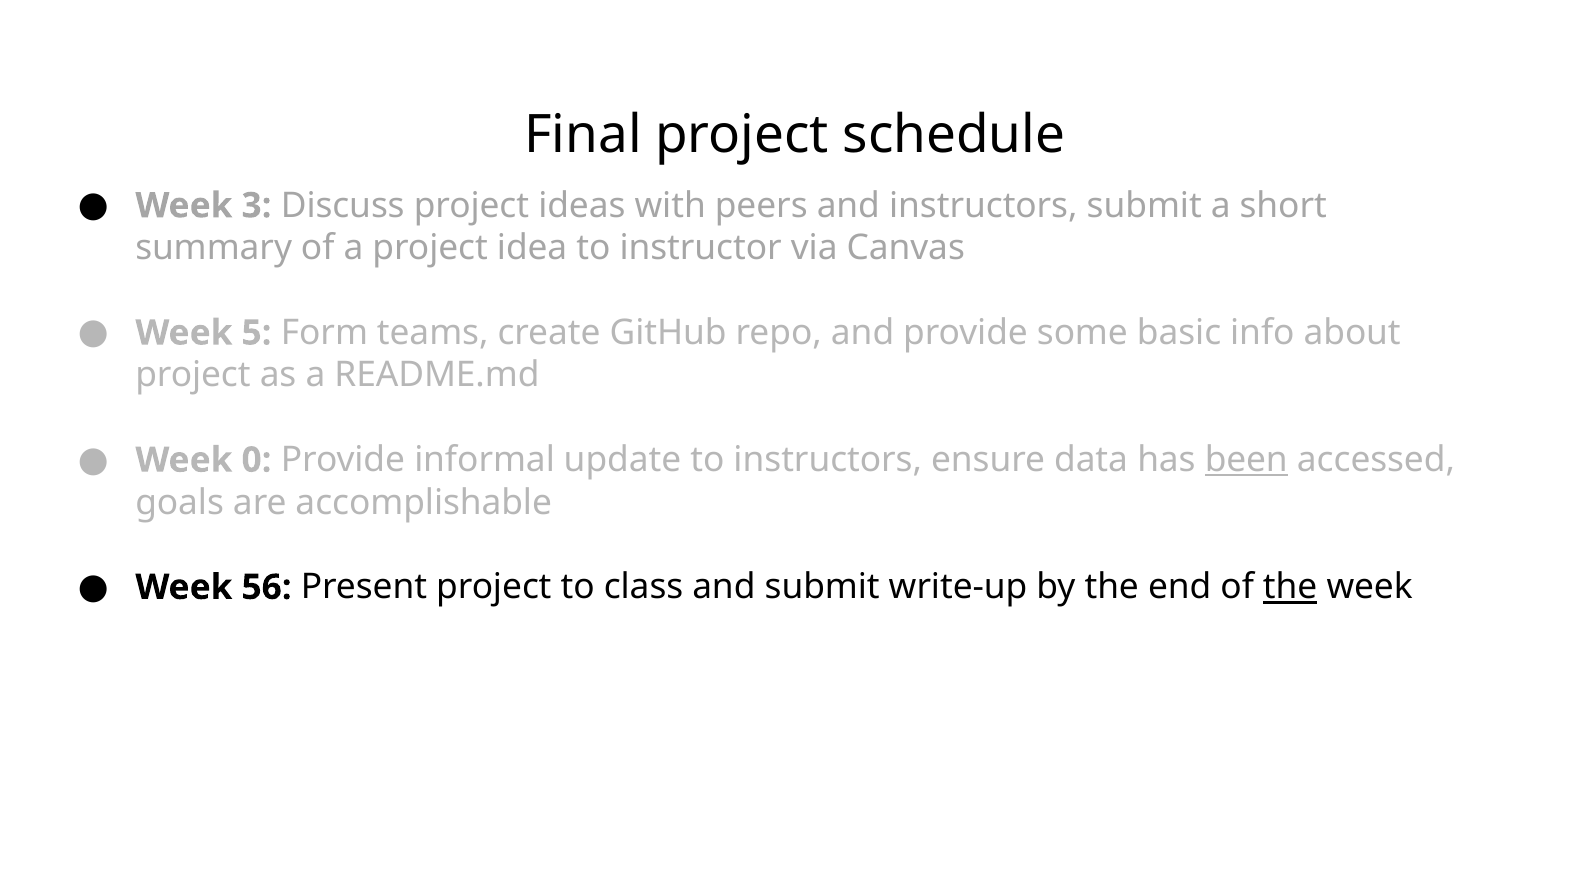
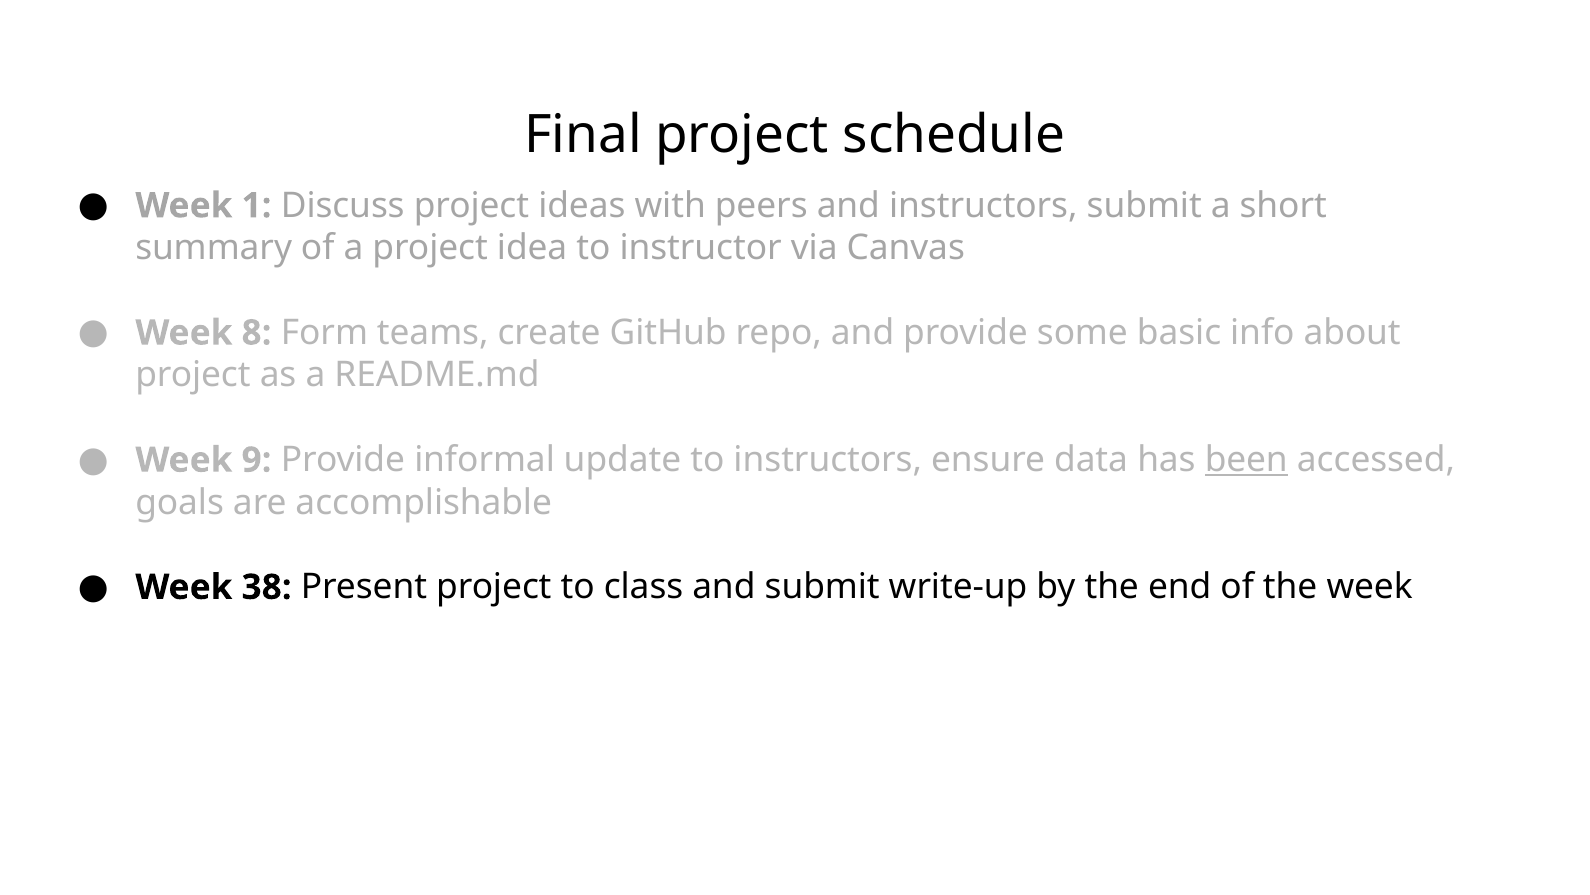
3: 3 -> 1
5: 5 -> 8
0: 0 -> 9
56: 56 -> 38
the at (1290, 587) underline: present -> none
